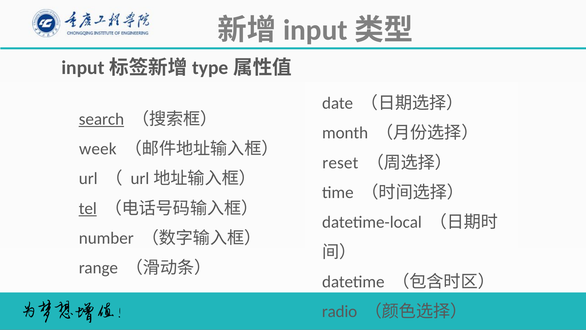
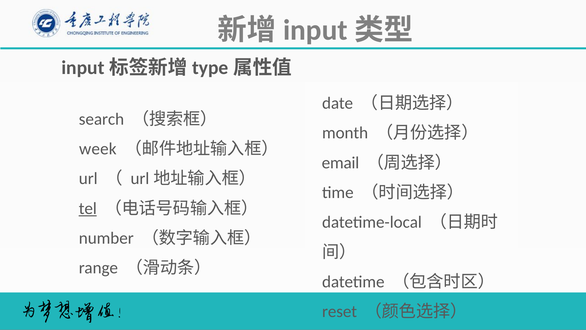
search underline: present -> none
reset: reset -> email
radio: radio -> reset
